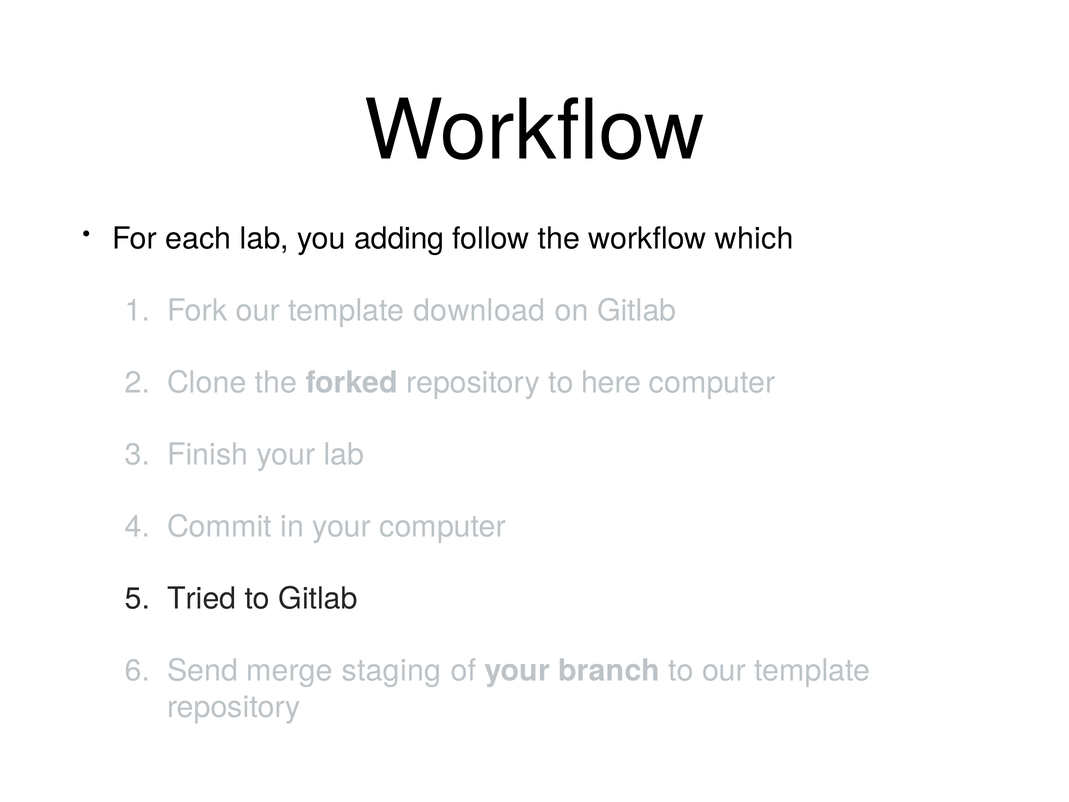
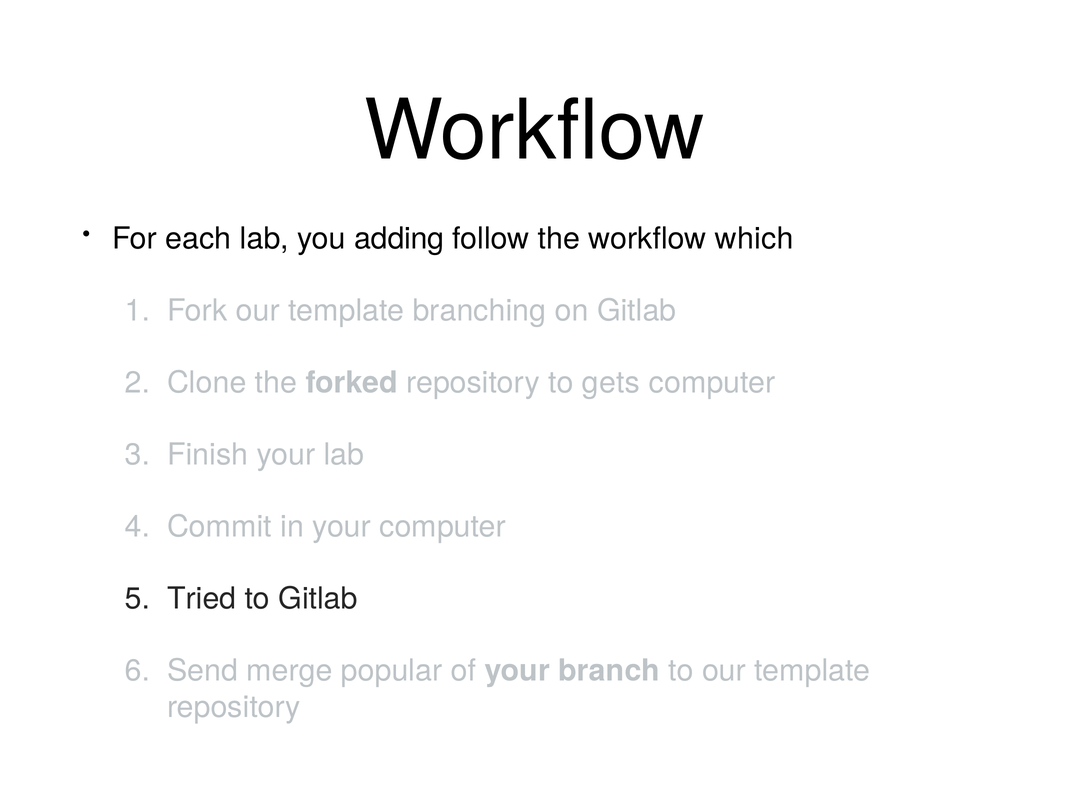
download: download -> branching
here: here -> gets
staging: staging -> popular
